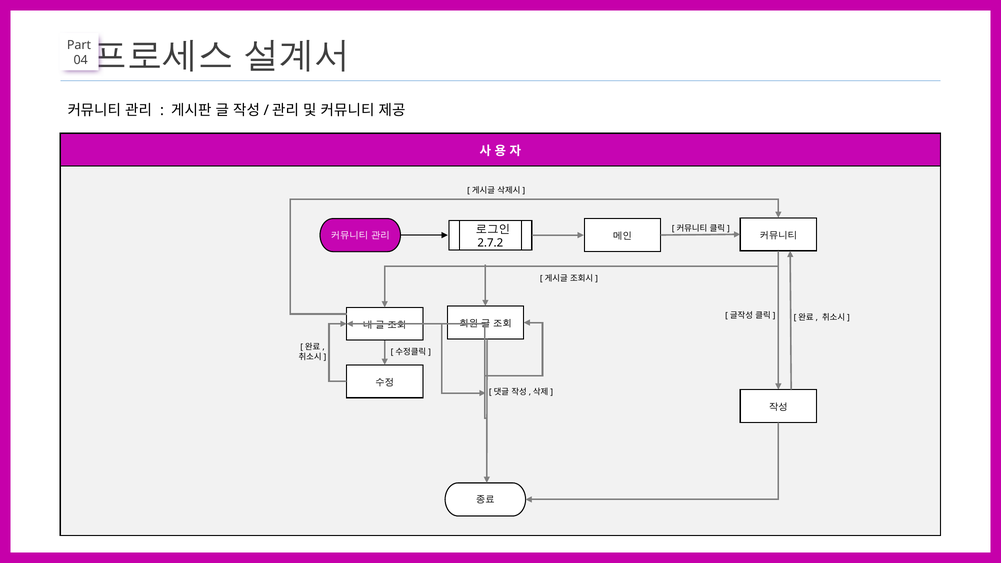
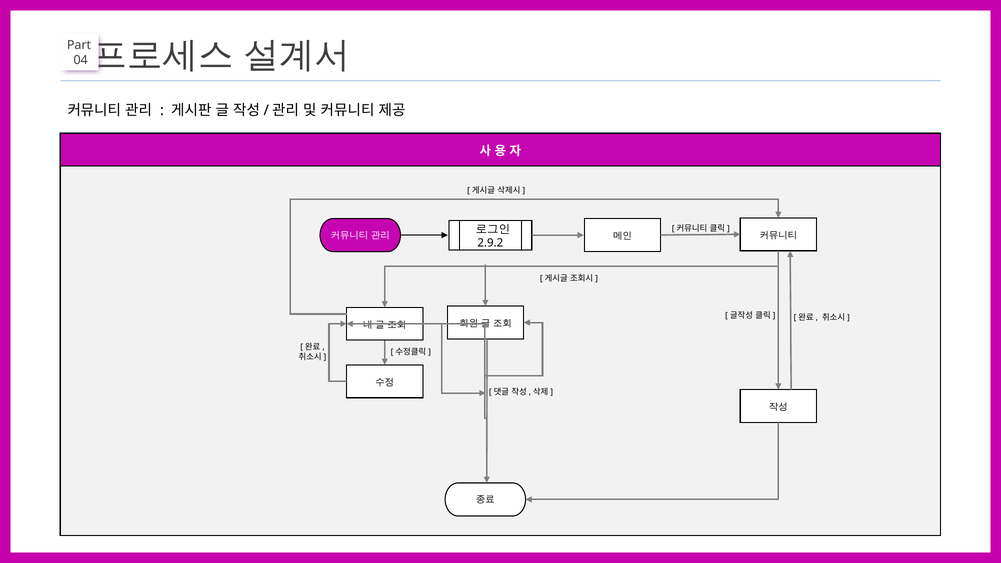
2.7.2: 2.7.2 -> 2.9.2
